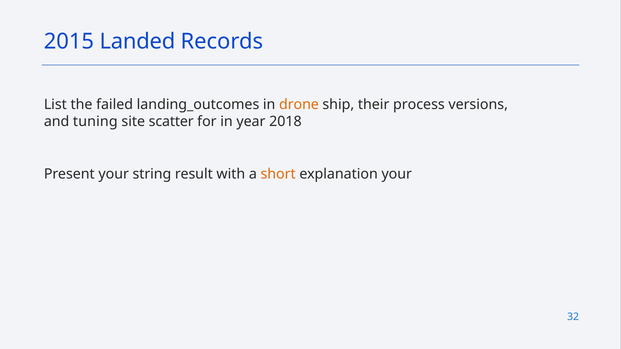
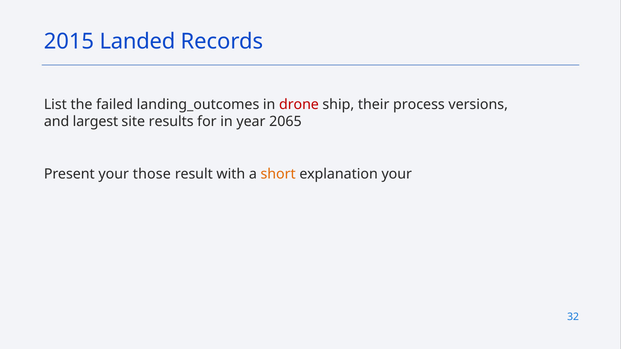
drone colour: orange -> red
tuning: tuning -> largest
scatter: scatter -> results
2018: 2018 -> 2065
string: string -> those
